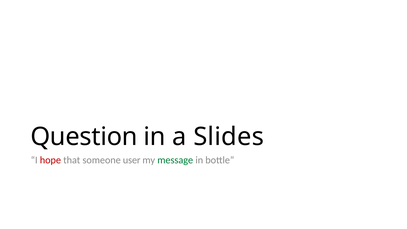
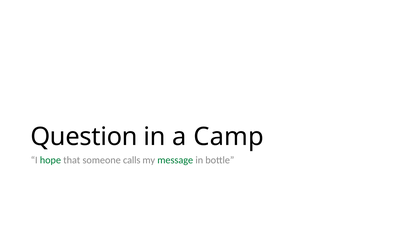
Slides: Slides -> Camp
hope colour: red -> green
user: user -> calls
